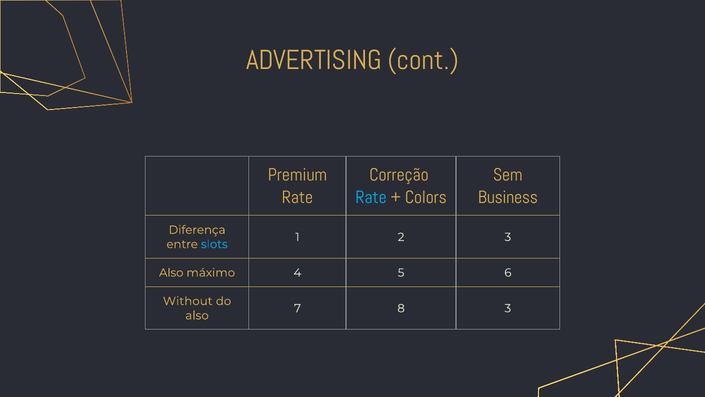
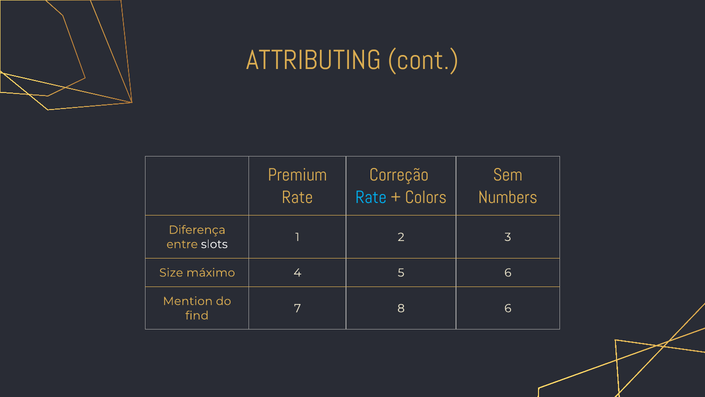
ADVERTISING: ADVERTISING -> ATTRIBUTING
Business: Business -> Numbers
slots colour: light blue -> white
Also at (171, 272): Also -> Size
Without: Without -> Mention
8 3: 3 -> 6
also at (197, 315): also -> find
